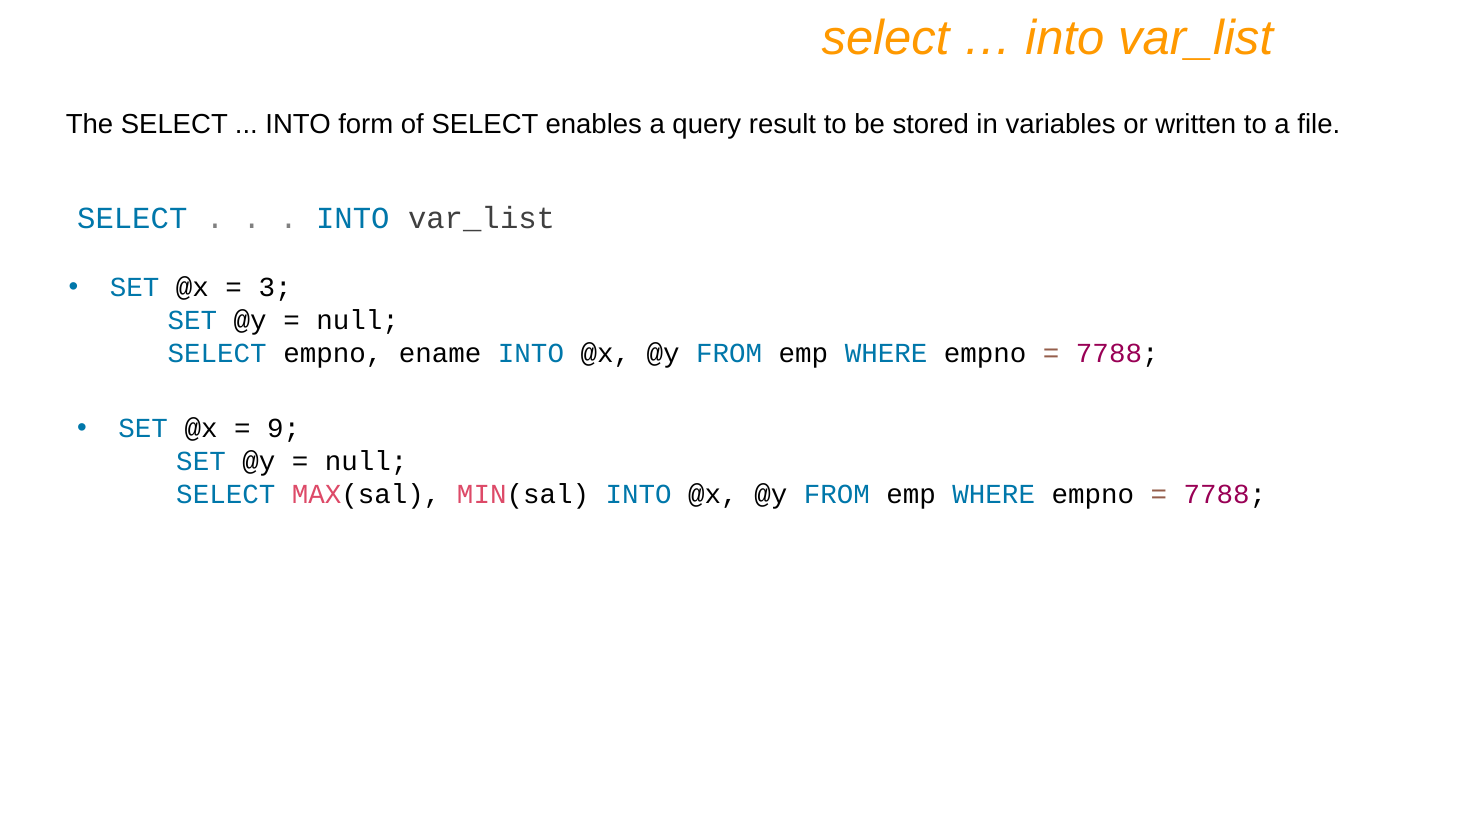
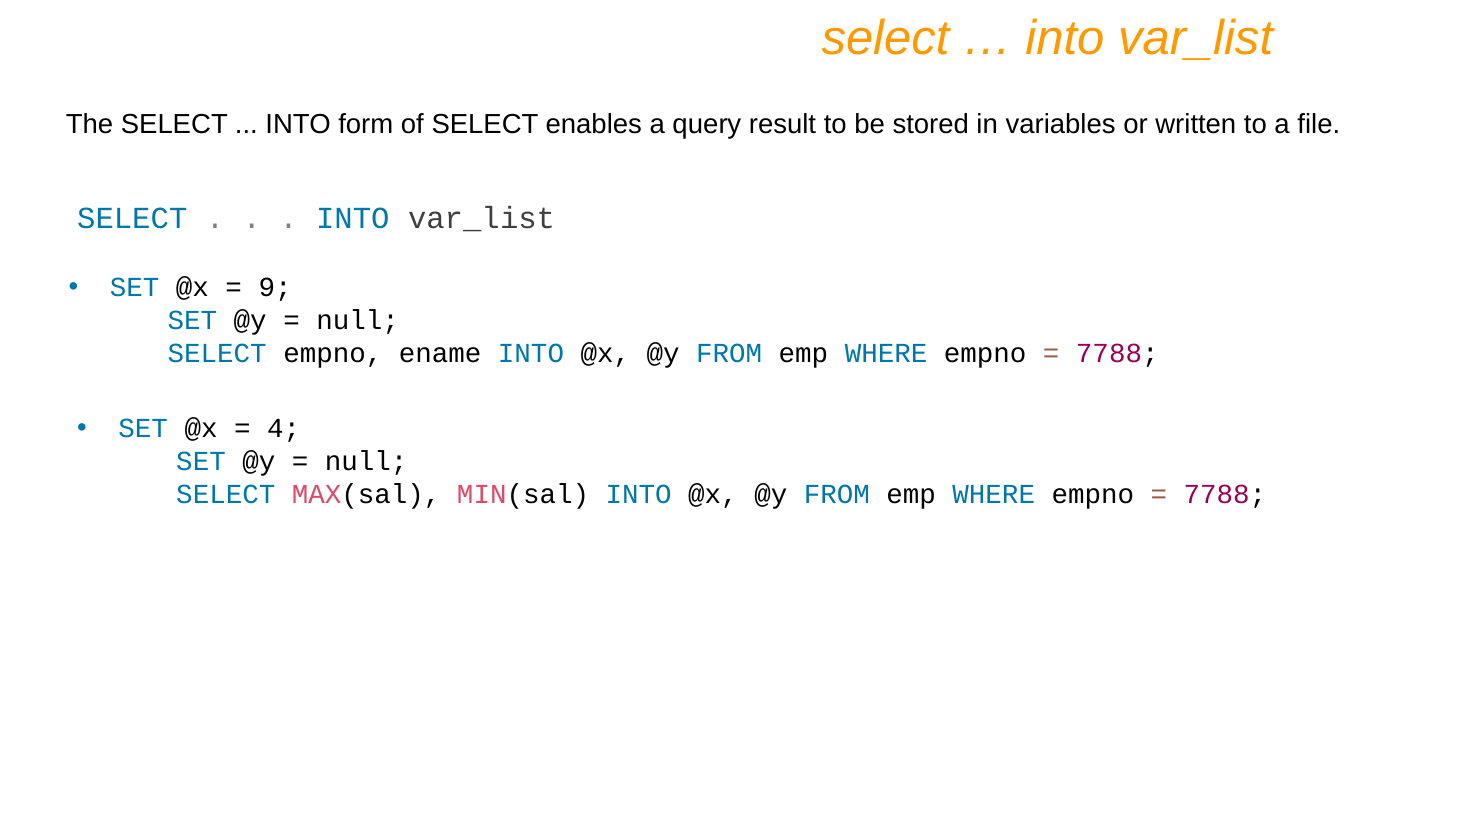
3: 3 -> 9
9: 9 -> 4
